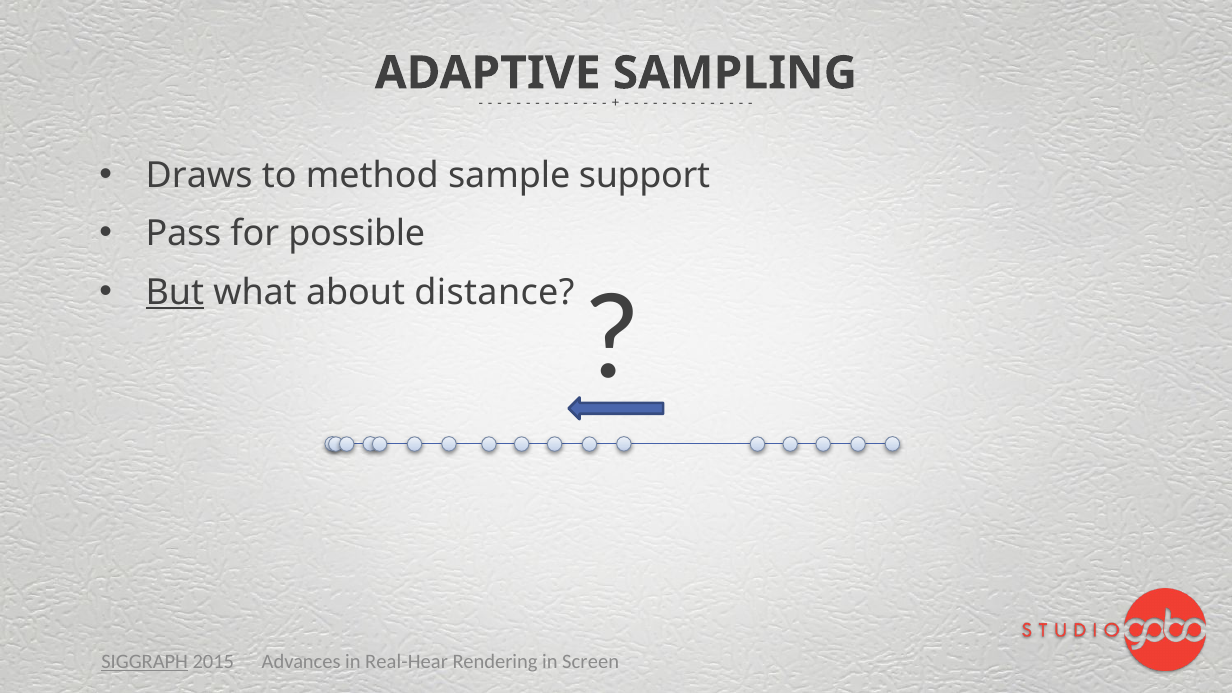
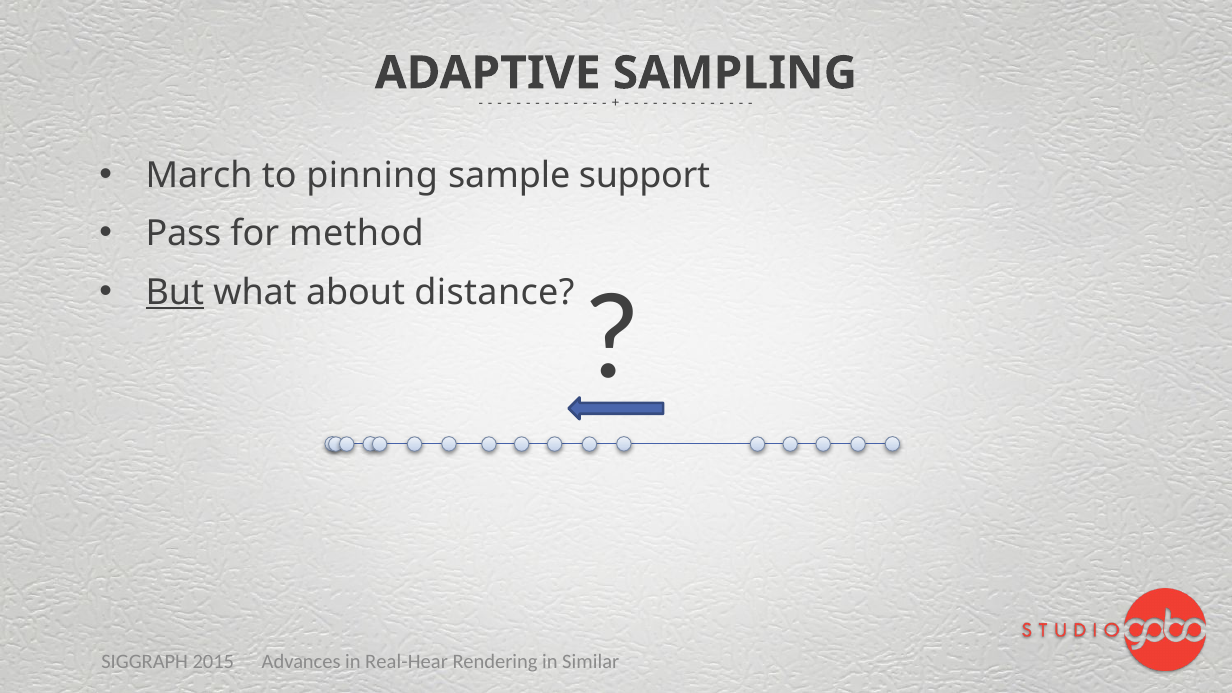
Draws: Draws -> March
method: method -> pinning
possible: possible -> method
SIGGRAPH underline: present -> none
Screen: Screen -> Similar
